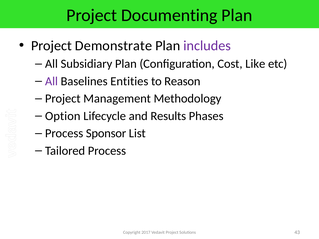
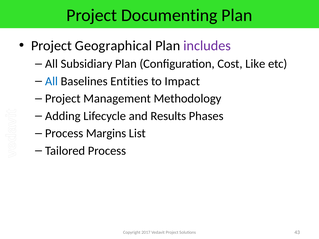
Demonstrate: Demonstrate -> Geographical
All at (51, 81) colour: purple -> blue
Reason: Reason -> Impact
Option: Option -> Adding
Sponsor: Sponsor -> Margins
